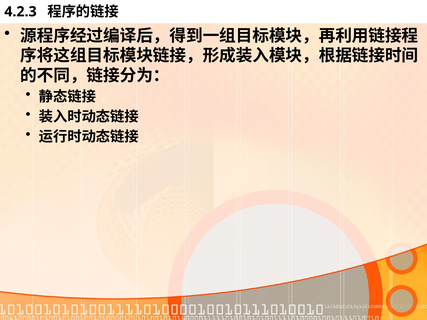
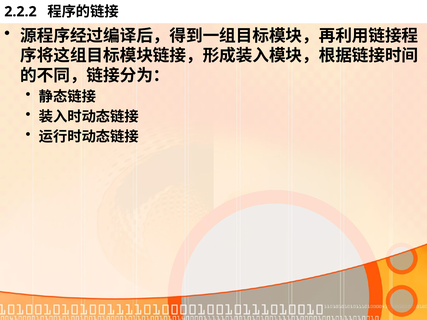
4.2.3: 4.2.3 -> 2.2.2
